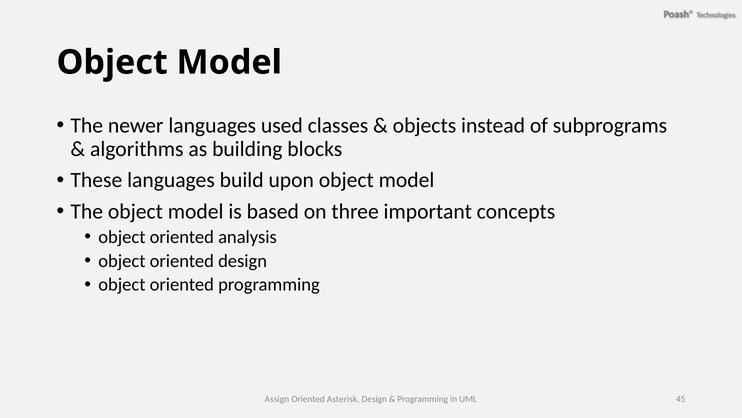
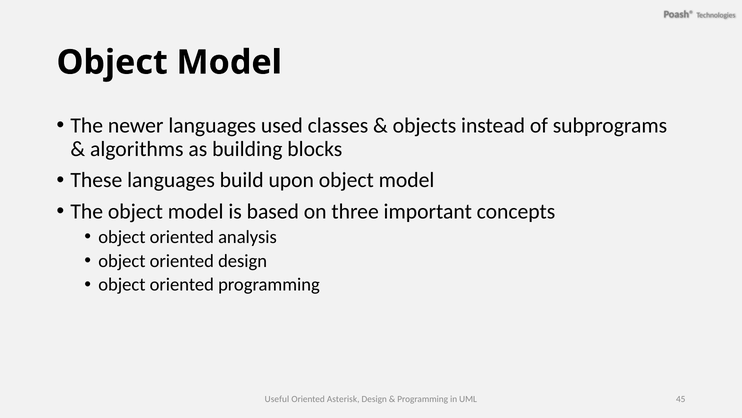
Assign: Assign -> Useful
